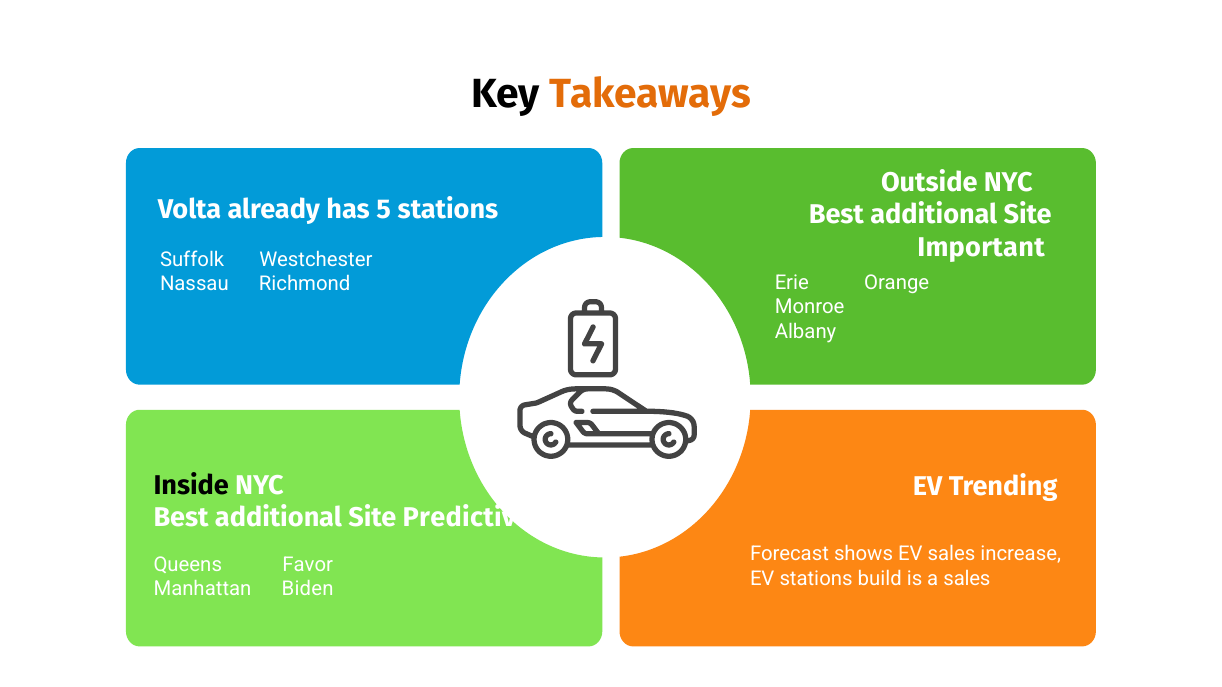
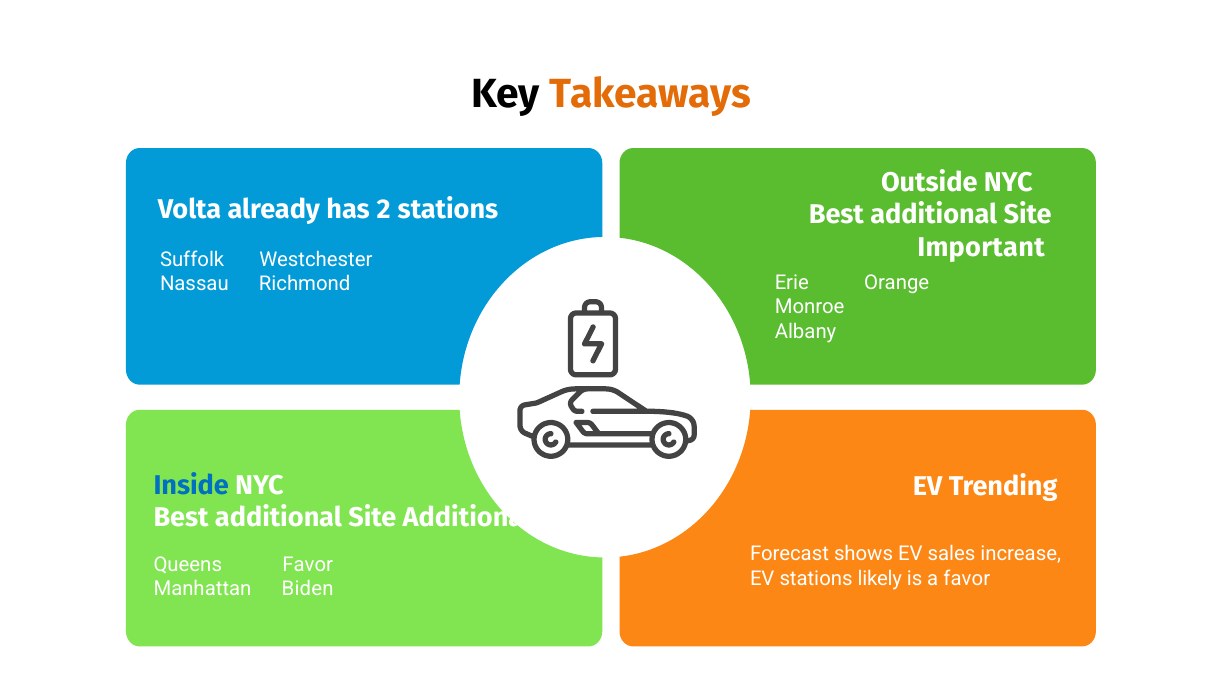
5: 5 -> 2
Inside colour: black -> blue
Site Predictive: Predictive -> Additional
build: build -> likely
a sales: sales -> favor
